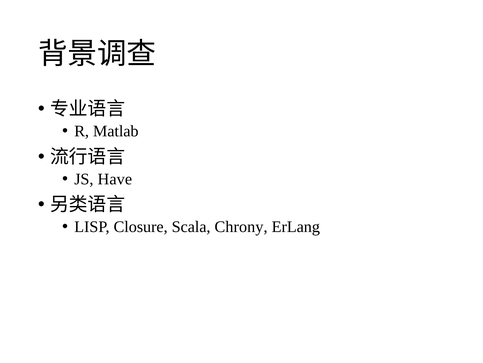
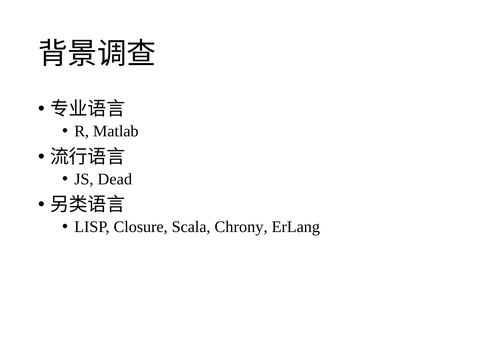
Have: Have -> Dead
